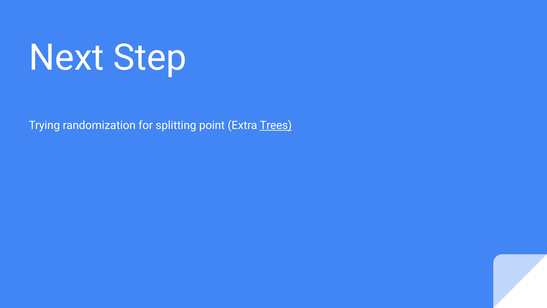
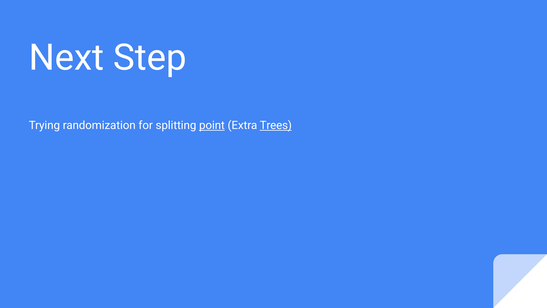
point underline: none -> present
